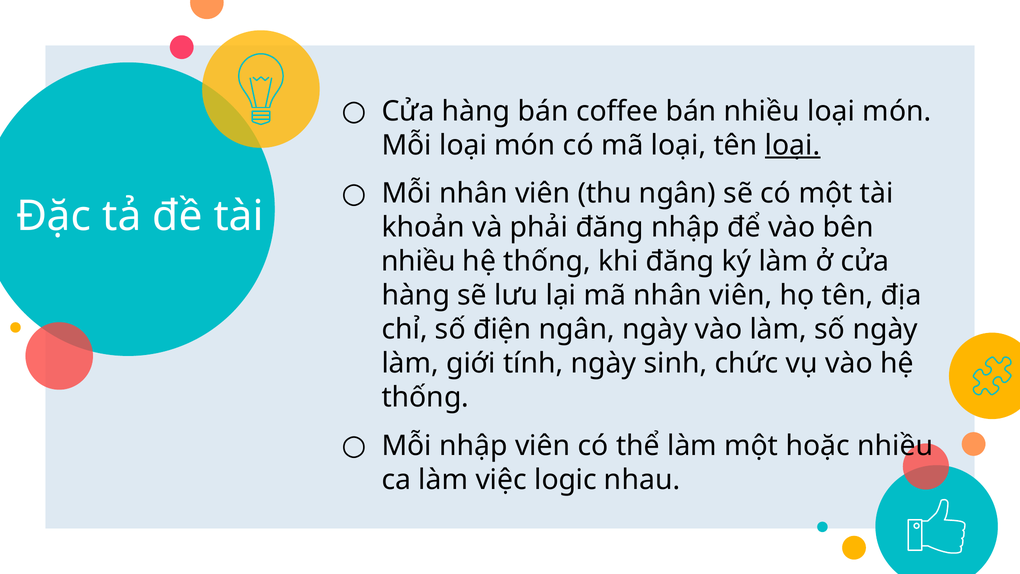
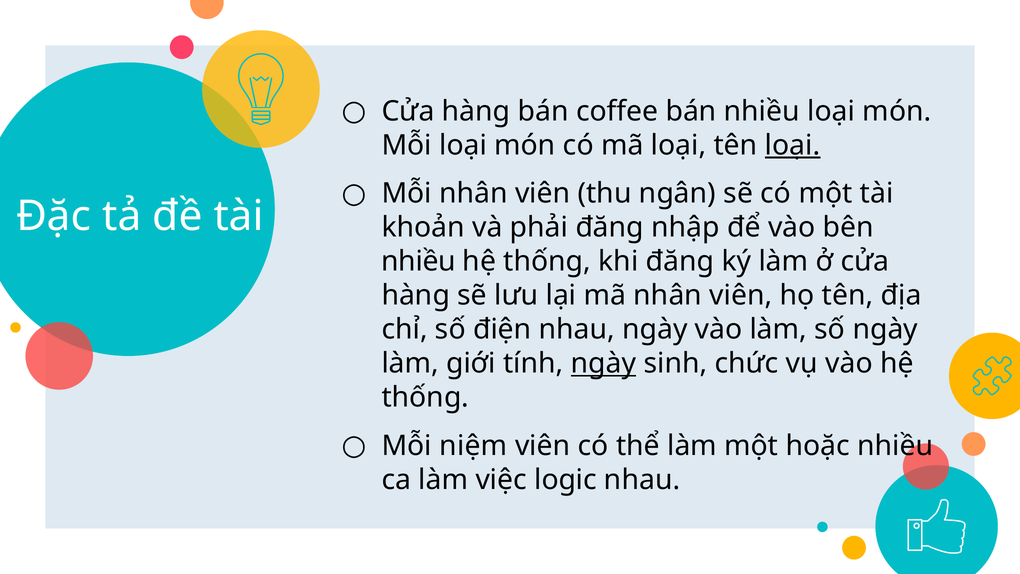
điện ngân: ngân -> nhau
ngày at (604, 363) underline: none -> present
Mỗi nhập: nhập -> niệm
